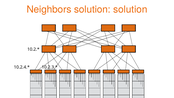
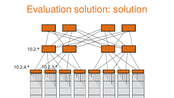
Neighbors: Neighbors -> Evaluation
